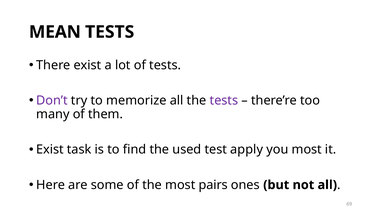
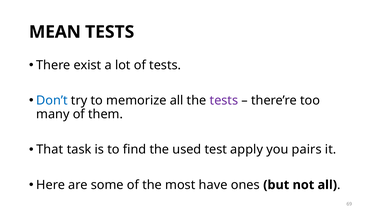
Don’t colour: purple -> blue
Exist at (50, 150): Exist -> That
you most: most -> pairs
pairs: pairs -> have
